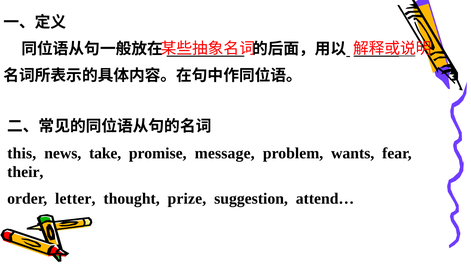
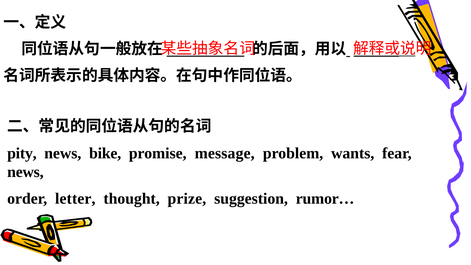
this: this -> pity
take: take -> bike
their at (25, 172): their -> news
attend…: attend… -> rumor…
